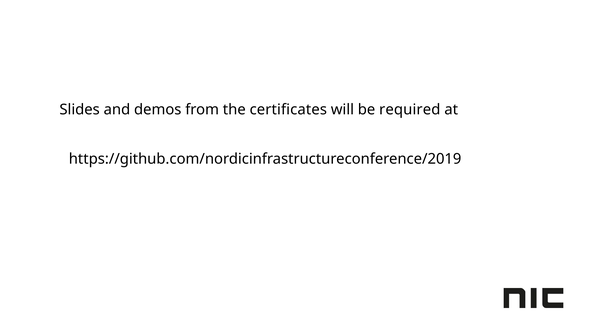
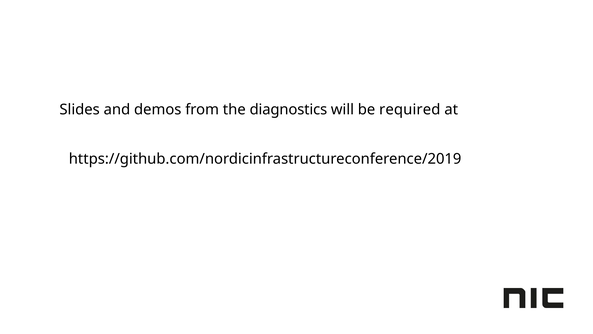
certificates: certificates -> diagnostics
